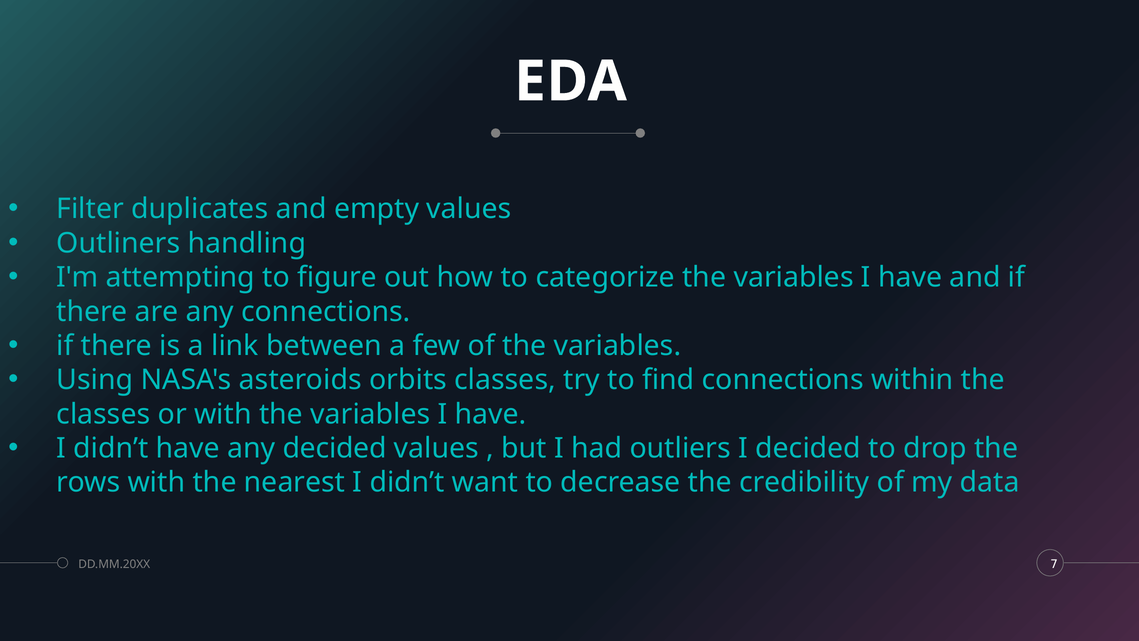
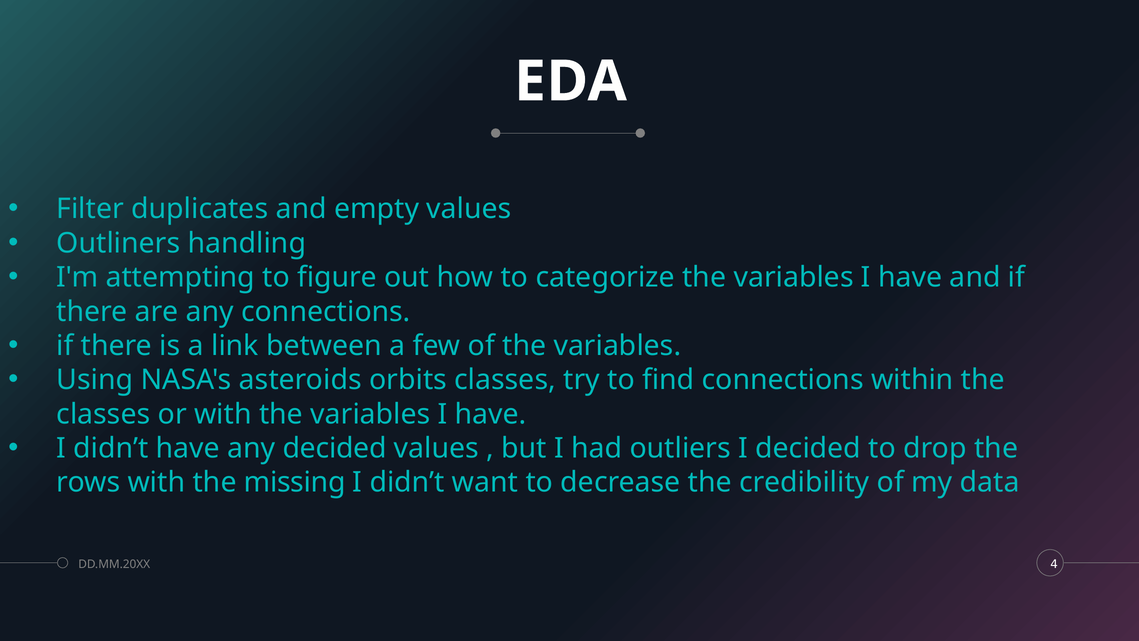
nearest: nearest -> missing
7: 7 -> 4
